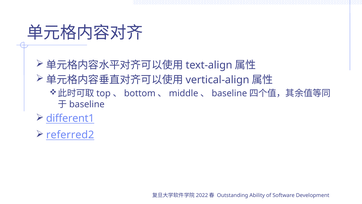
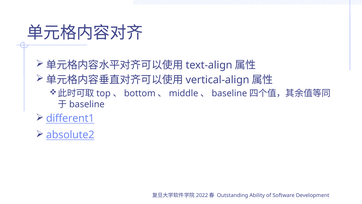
referred2: referred2 -> absolute2
